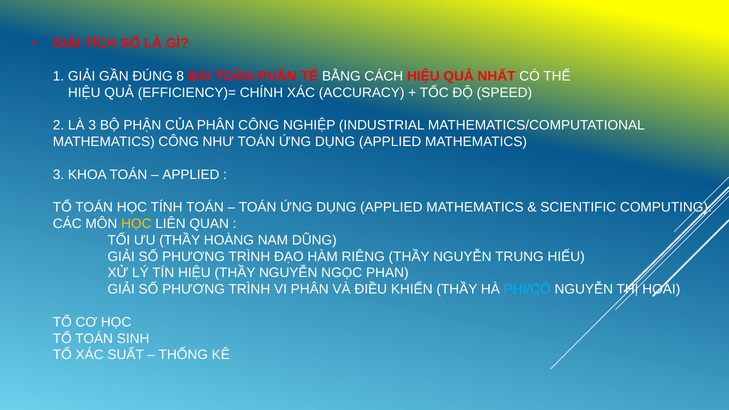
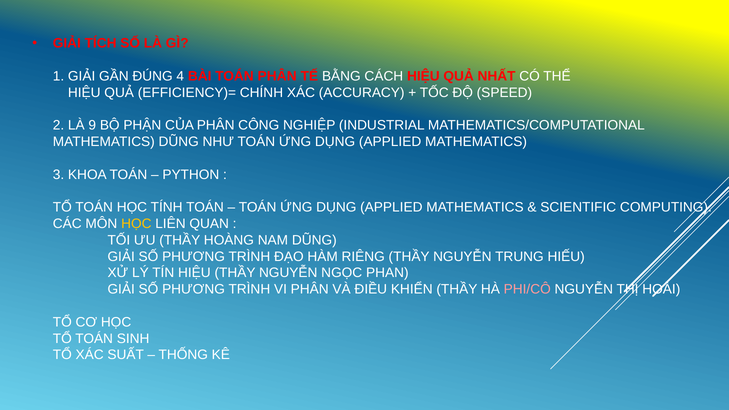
8: 8 -> 4
LÀ 3: 3 -> 9
MATHEMATICS CÔNG: CÔNG -> DŨNG
APPLIED at (191, 175): APPLIED -> PYTHON
PHI/CÔ colour: light blue -> pink
